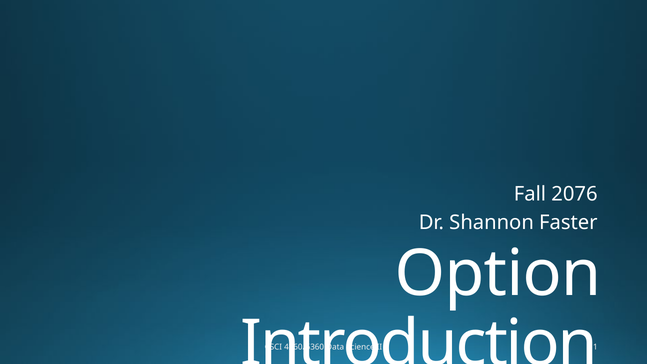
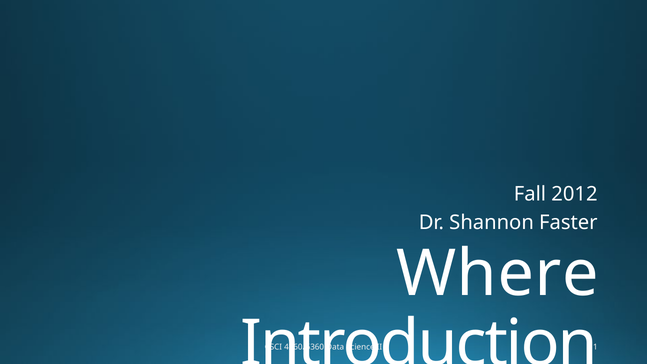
2076: 2076 -> 2012
Option: Option -> Where
